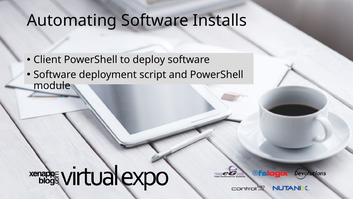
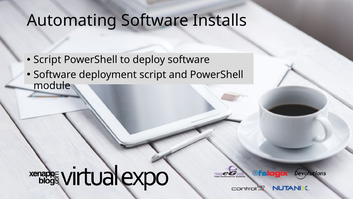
Client at (47, 60): Client -> Script
